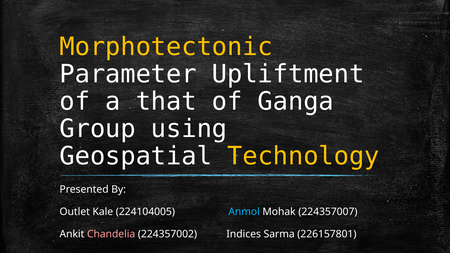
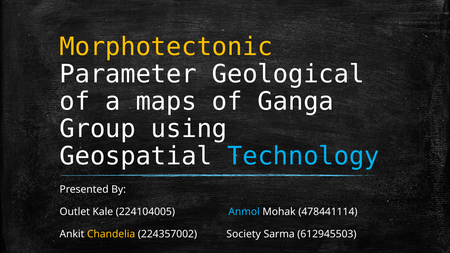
Upliftment: Upliftment -> Geological
that: that -> maps
Technology colour: yellow -> light blue
224357007: 224357007 -> 478441114
Chandelia colour: pink -> yellow
Indices: Indices -> Society
226157801: 226157801 -> 612945503
